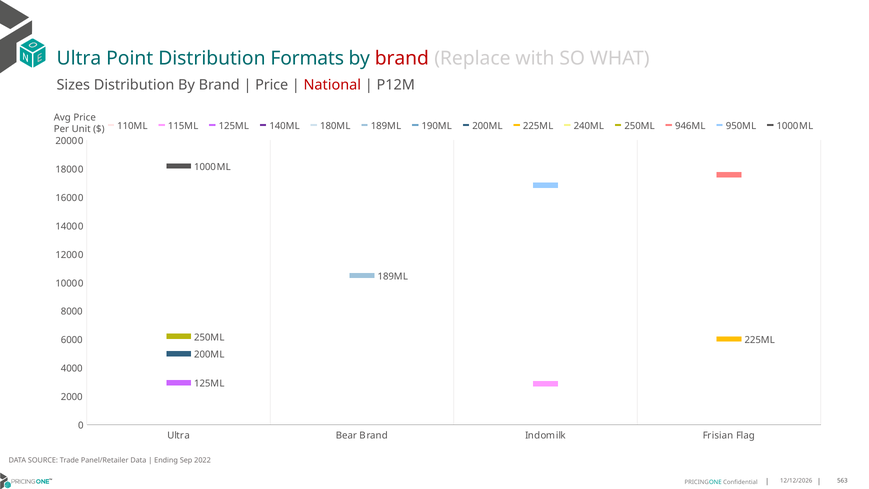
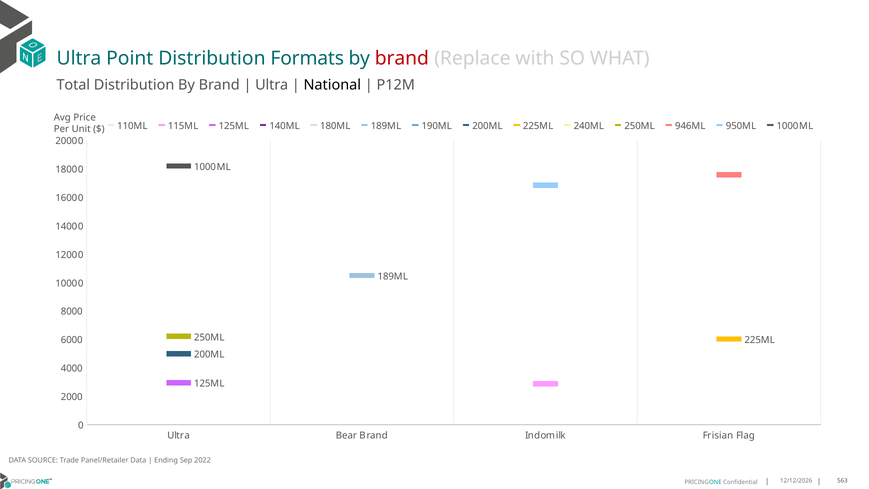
Sizes: Sizes -> Total
Price at (272, 85): Price -> Ultra
National colour: red -> black
